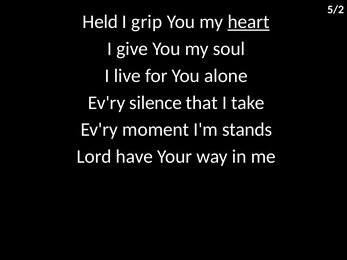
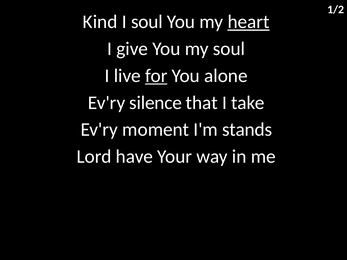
5/2: 5/2 -> 1/2
Held: Held -> Kind
I grip: grip -> soul
for underline: none -> present
